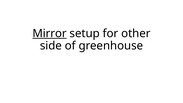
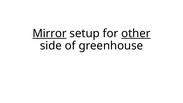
other underline: none -> present
